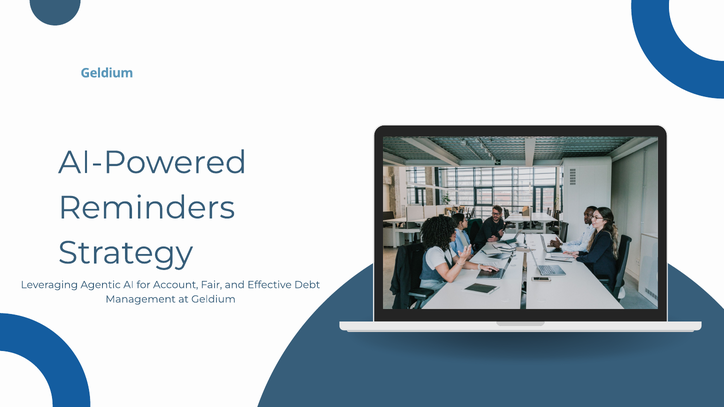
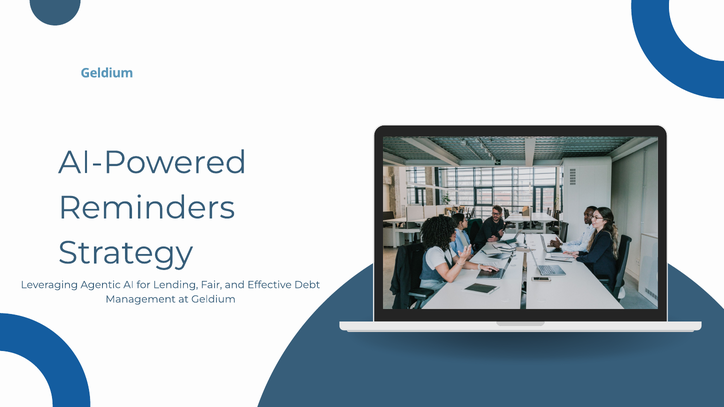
Account: Account -> Lending
